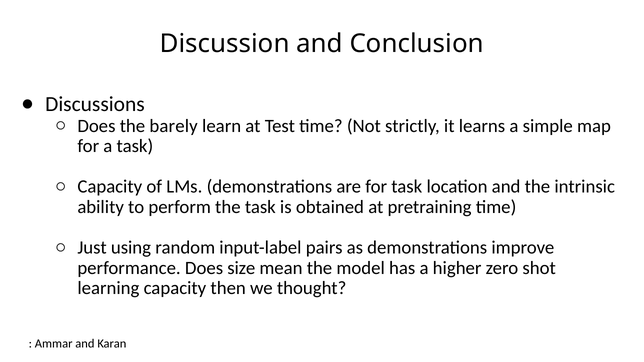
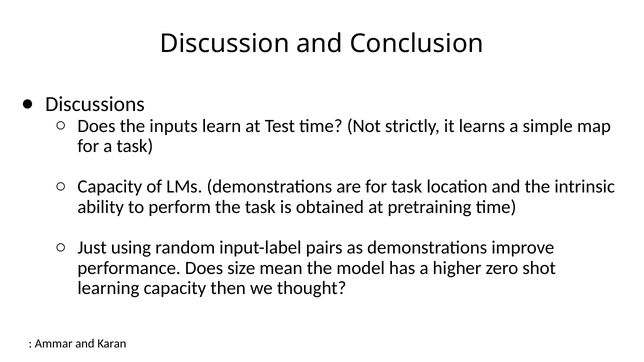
barely: barely -> inputs
